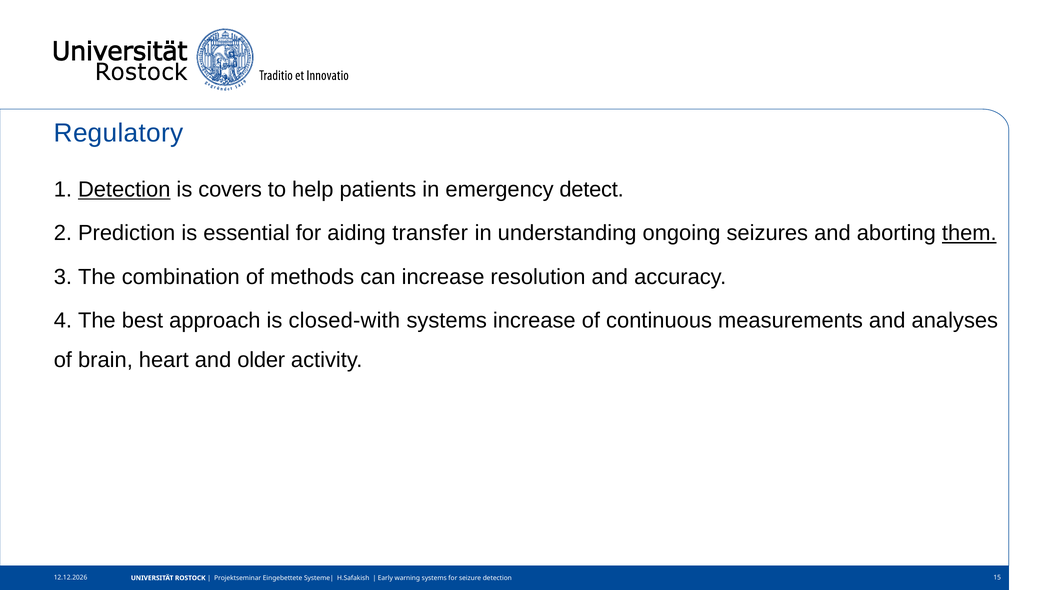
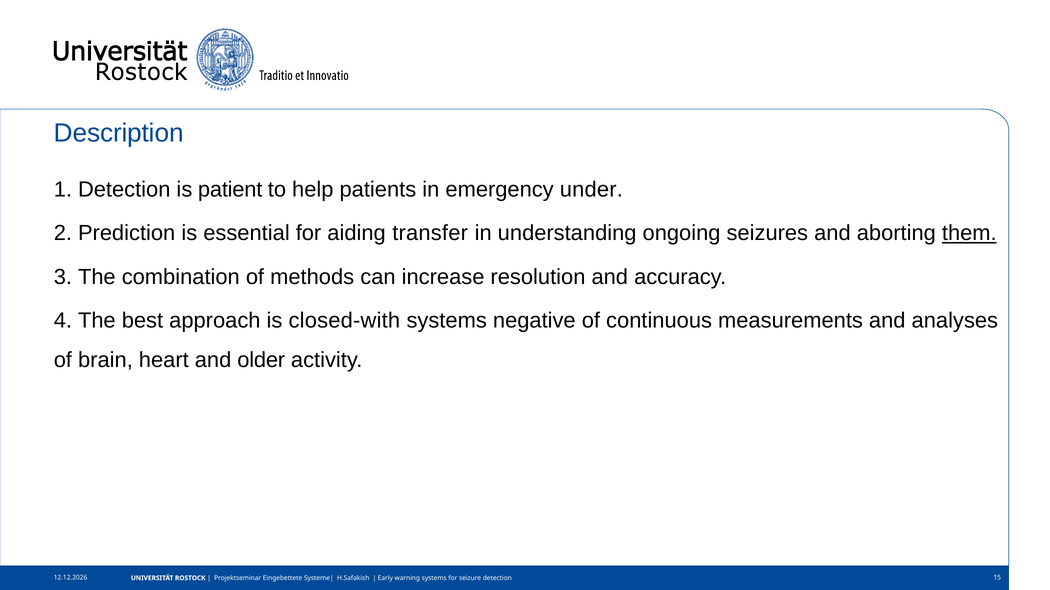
Regulatory: Regulatory -> Description
Detection at (124, 190) underline: present -> none
covers: covers -> patient
detect: detect -> under
systems increase: increase -> negative
